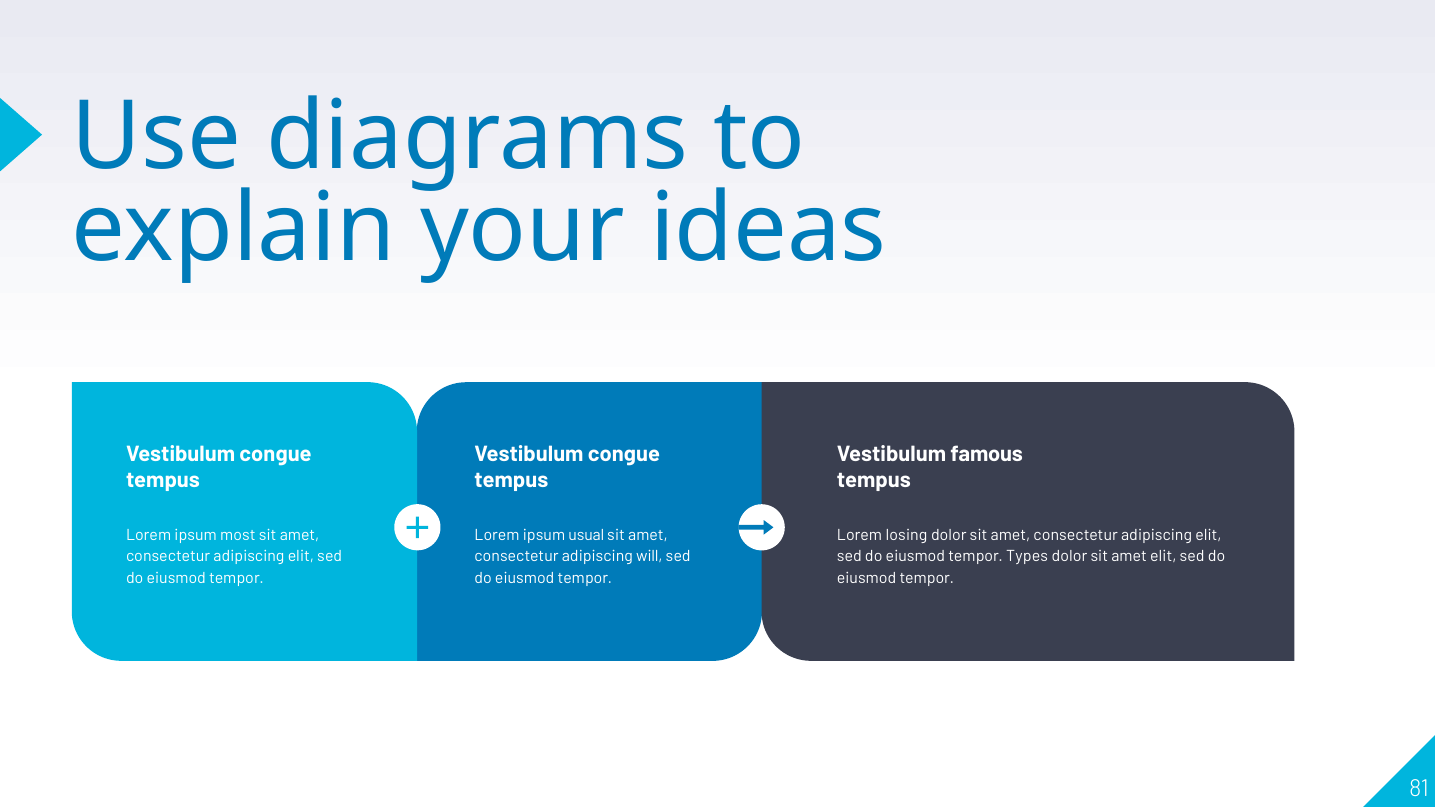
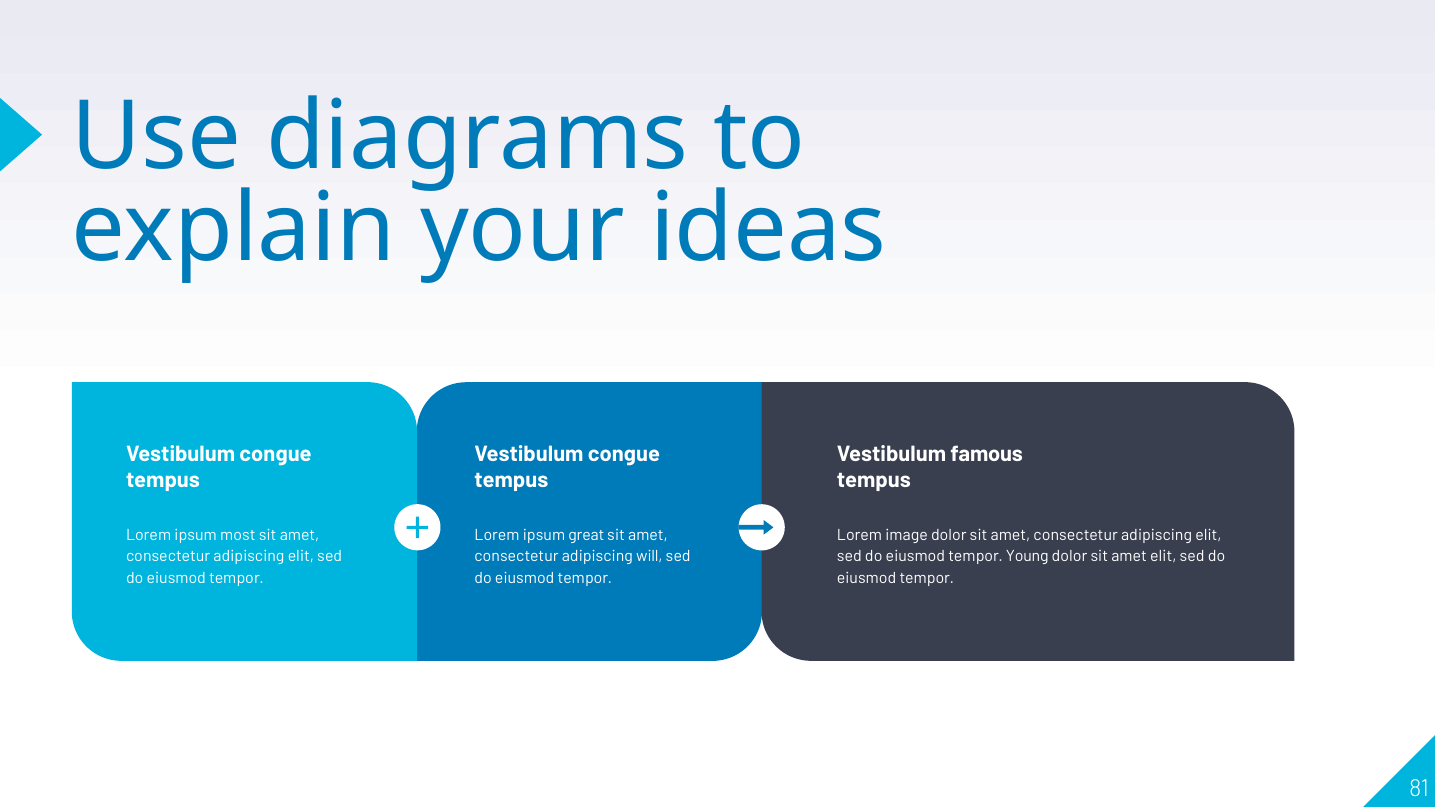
usual: usual -> great
losing: losing -> image
Types: Types -> Young
